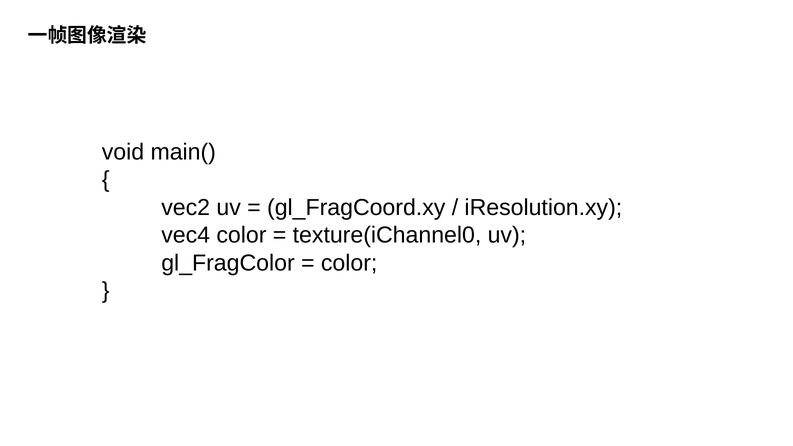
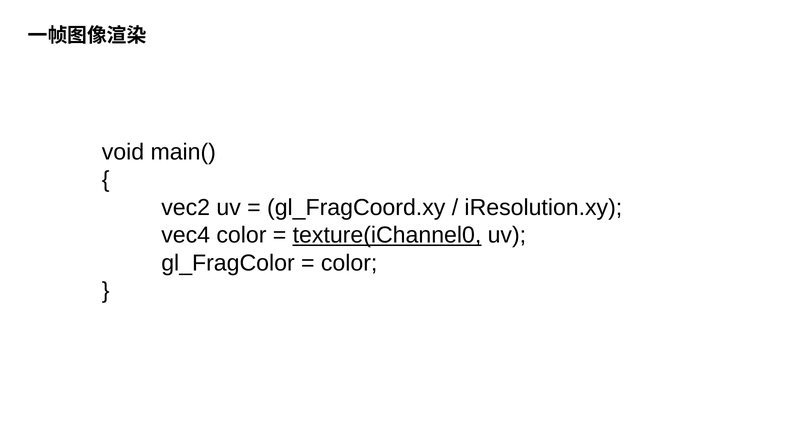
texture(iChannel0 underline: none -> present
